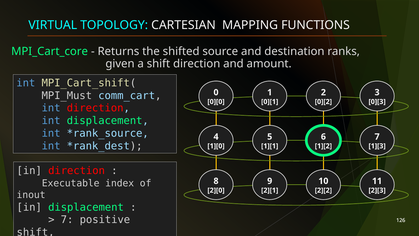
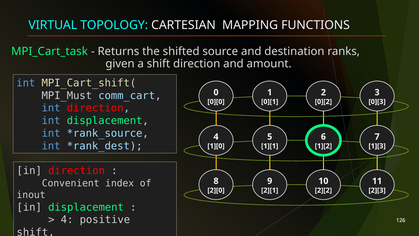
MPI_Cart_core: MPI_Cart_core -> MPI_Cart_task
Executable: Executable -> Convenient
7 at (67, 220): 7 -> 4
